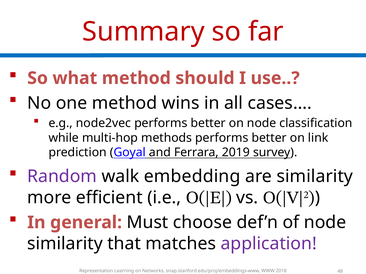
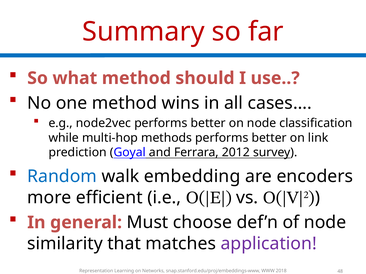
2019: 2019 -> 2012
Random colour: purple -> blue
are similarity: similarity -> encoders
